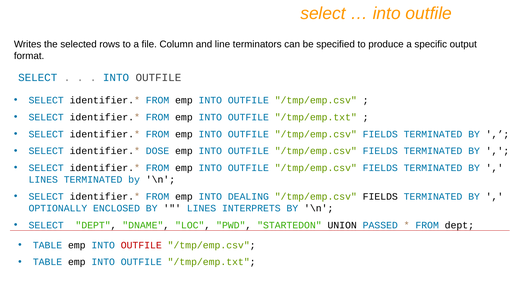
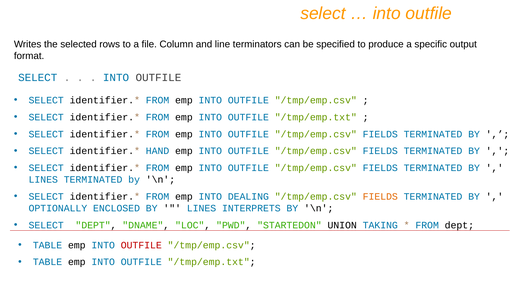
DOSE: DOSE -> HAND
FIELDS at (380, 197) colour: black -> orange
PASSED: PASSED -> TAKING
